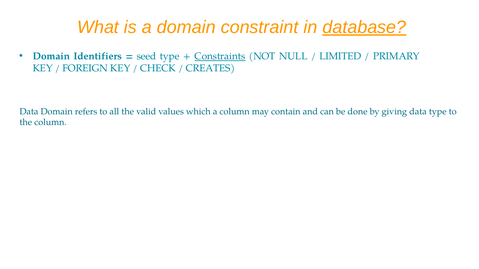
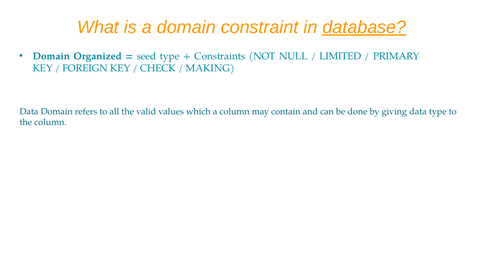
Identifiers: Identifiers -> Organized
Constraints underline: present -> none
CREATES: CREATES -> MAKING
